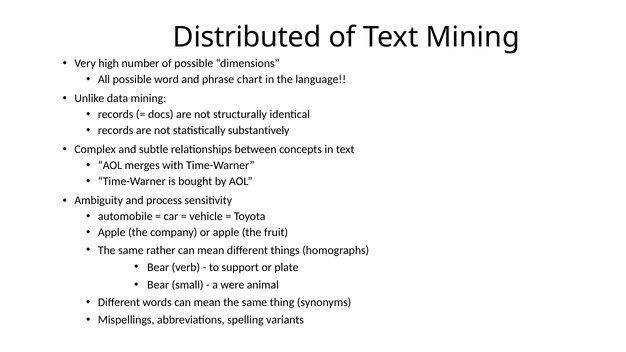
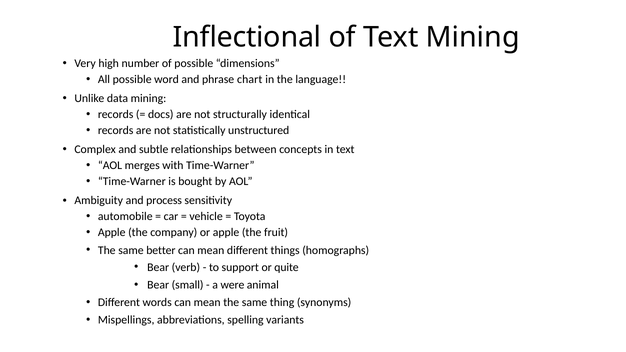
Distributed: Distributed -> Inflectional
substantively: substantively -> unstructured
rather: rather -> better
plate: plate -> quite
